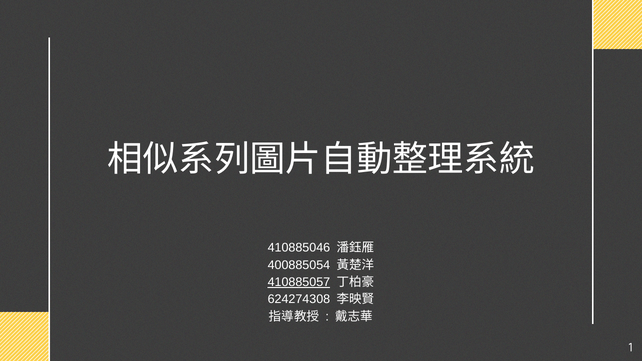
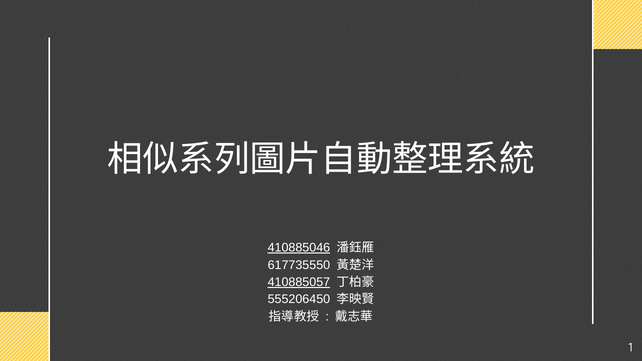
410885046 underline: none -> present
400885054: 400885054 -> 617735550
624274308: 624274308 -> 555206450
